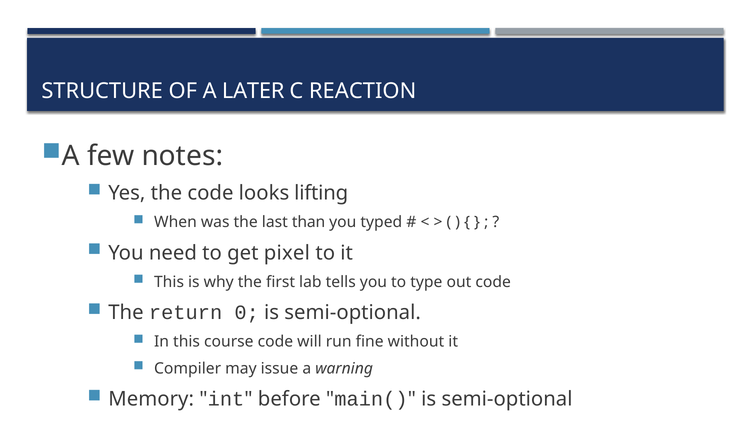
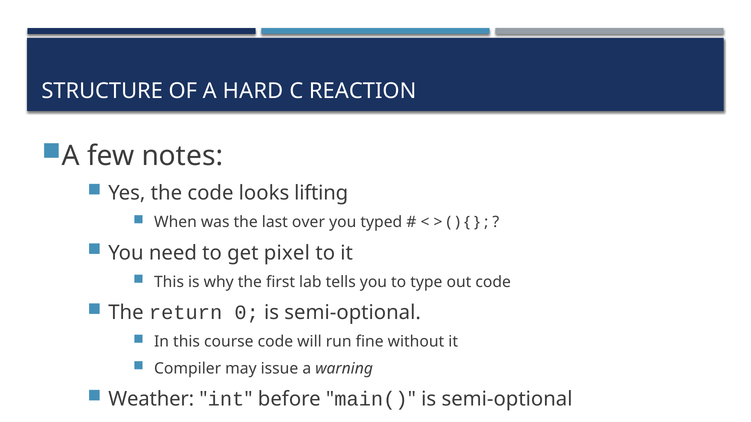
LATER: LATER -> HARD
than: than -> over
Memory: Memory -> Weather
